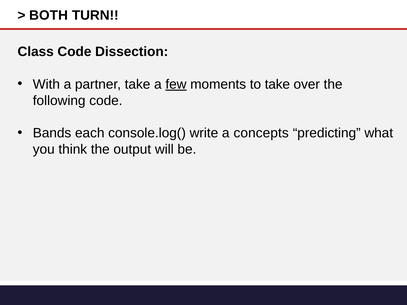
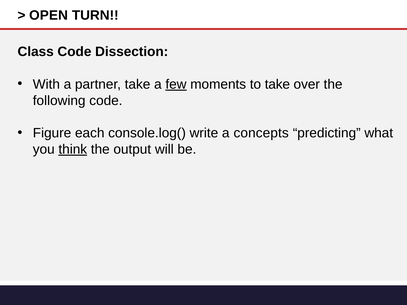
BOTH: BOTH -> OPEN
Bands: Bands -> Figure
think underline: none -> present
